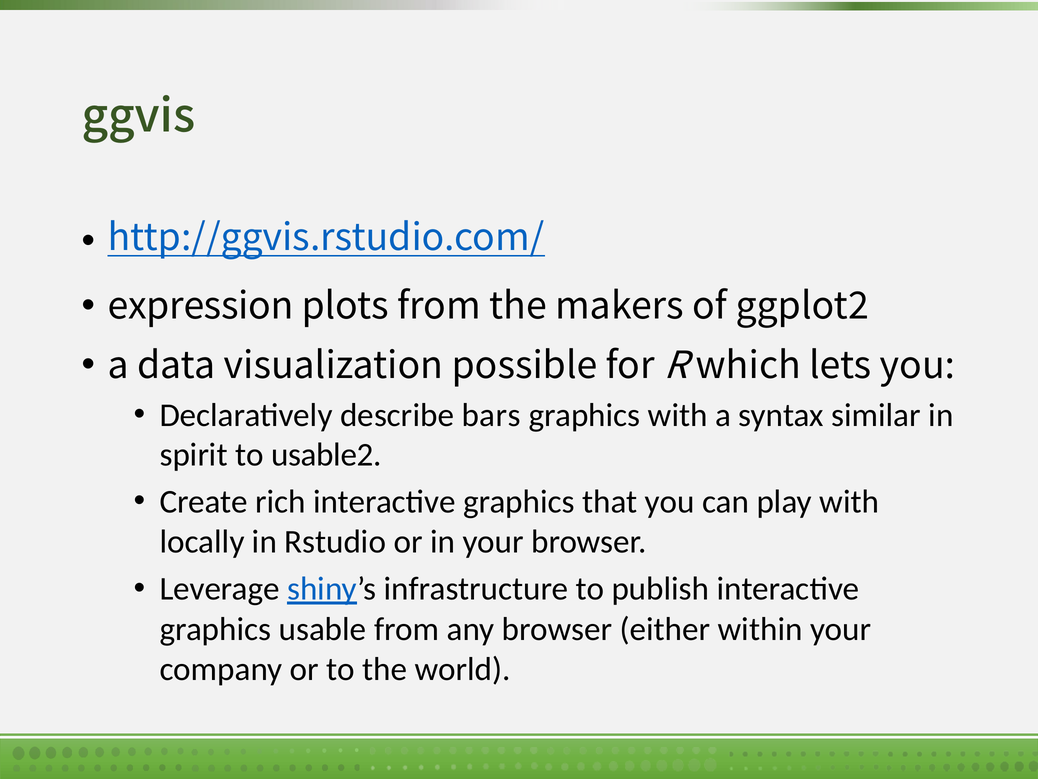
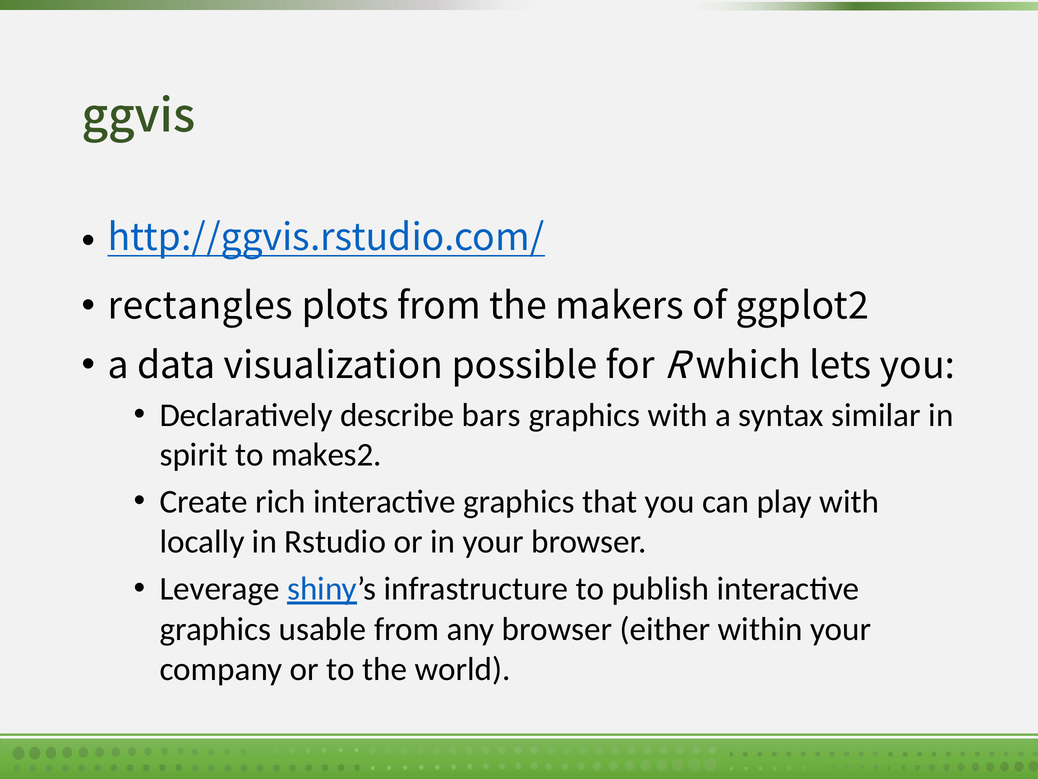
expression: expression -> rectangles
usable2: usable2 -> makes2
